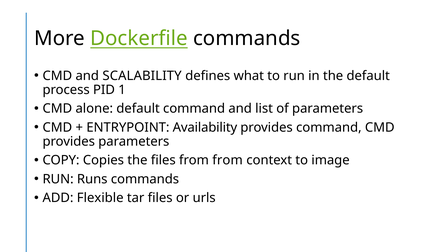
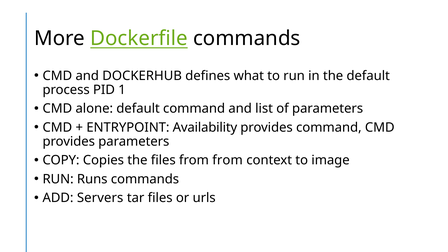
SCALABILITY: SCALABILITY -> DOCKERHUB
Flexible: Flexible -> Servers
